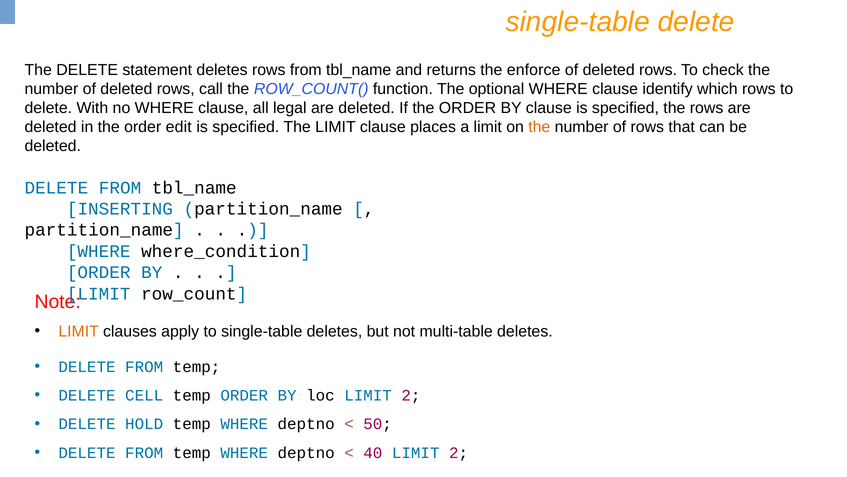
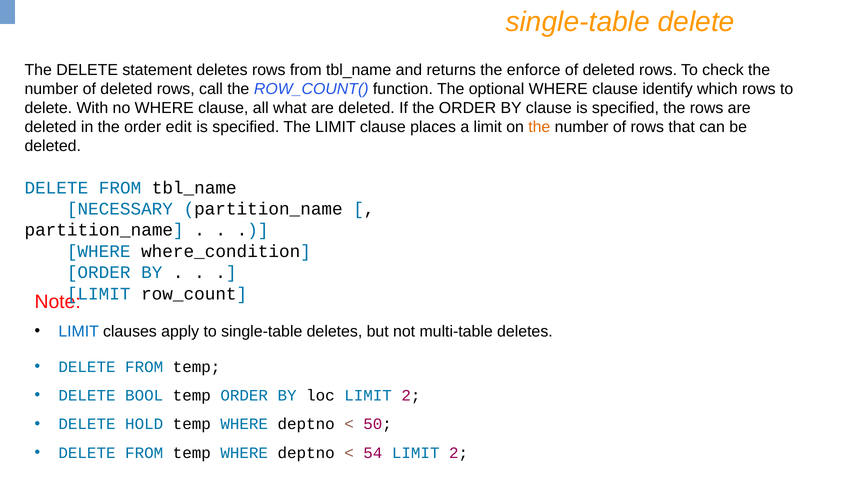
legal: legal -> what
INSERTING: INSERTING -> NECESSARY
LIMIT at (79, 331) colour: orange -> blue
CELL: CELL -> BOOL
40: 40 -> 54
